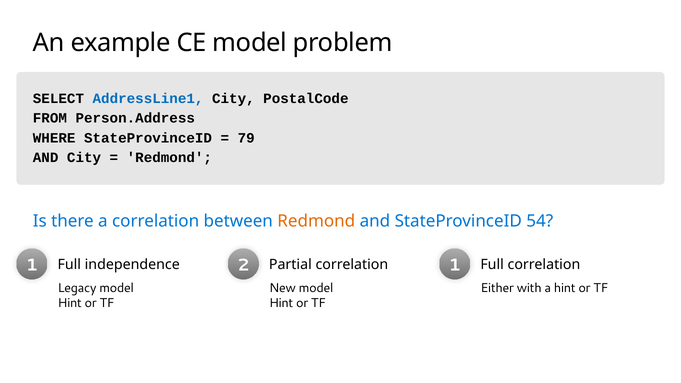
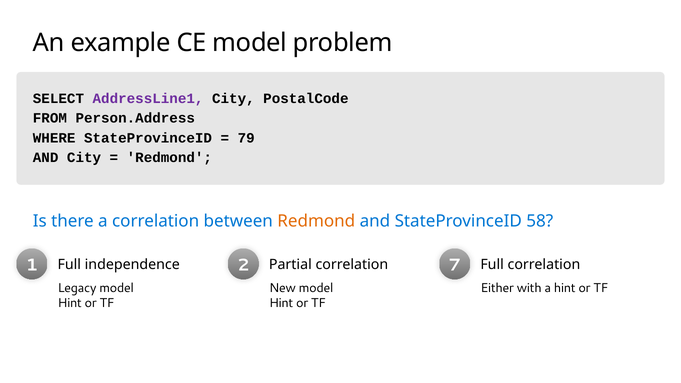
AddressLine1 colour: blue -> purple
54: 54 -> 58
2 1: 1 -> 7
